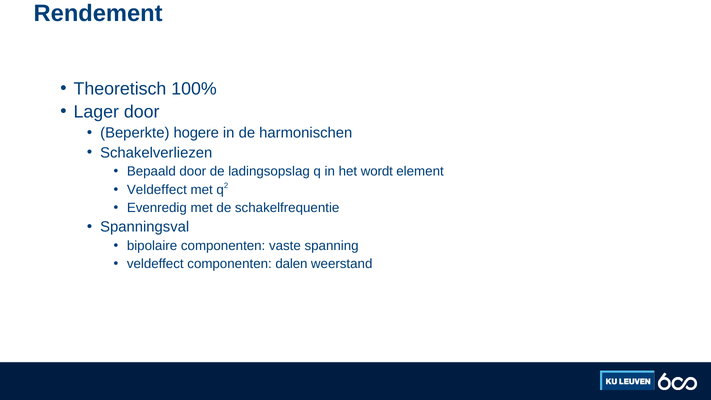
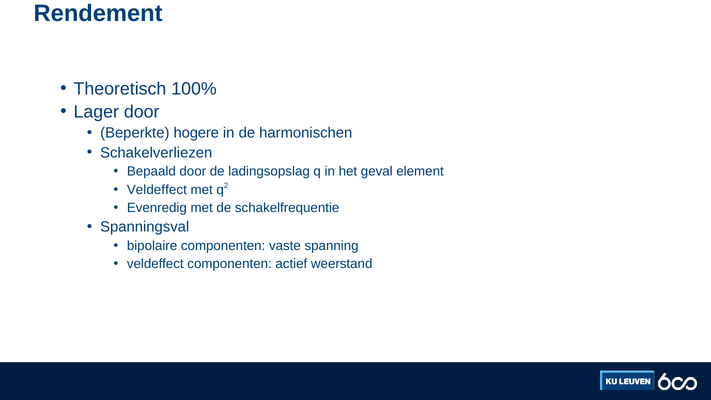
wordt: wordt -> geval
dalen: dalen -> actief
